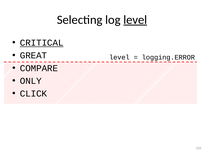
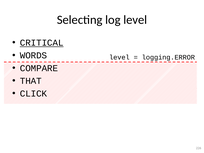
level at (135, 20) underline: present -> none
GREAT: GREAT -> WORDS
ONLY: ONLY -> THAT
